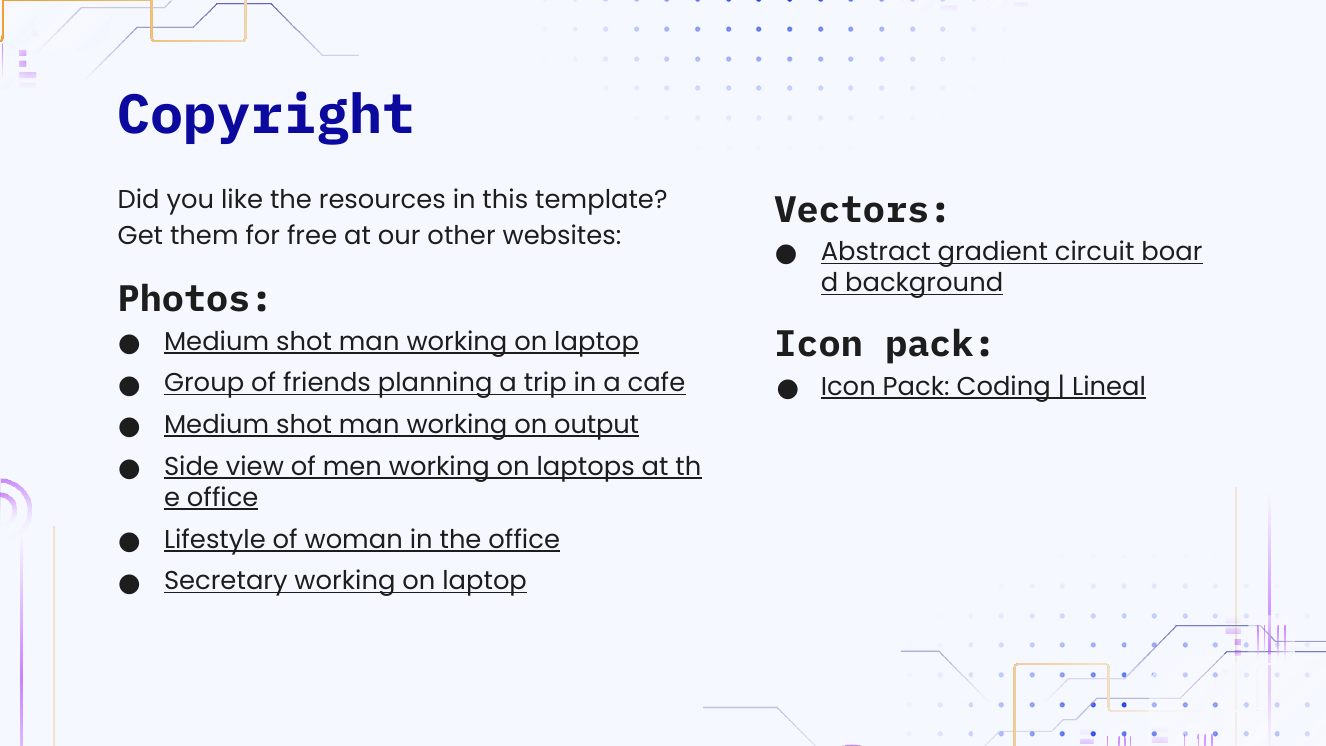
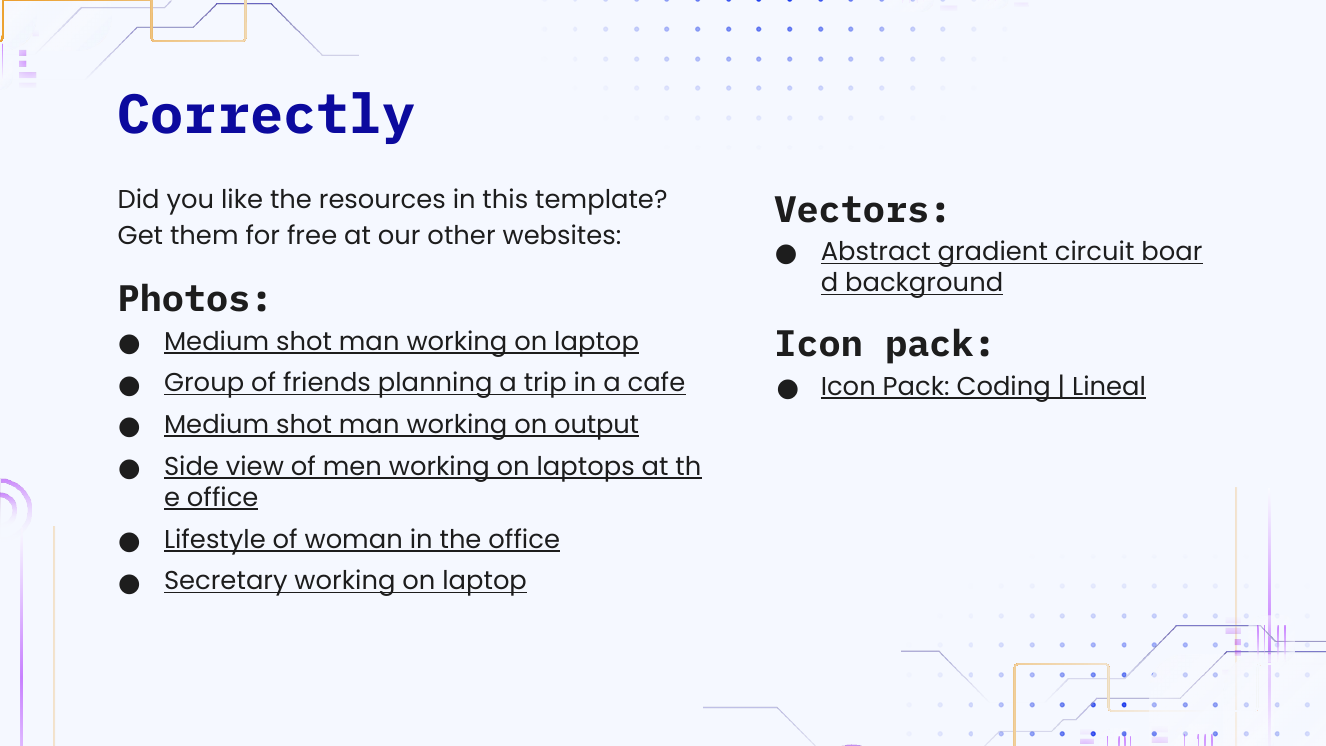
Copyright: Copyright -> Correctly
